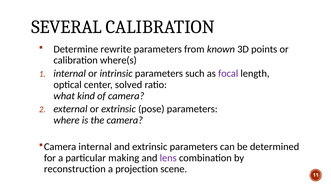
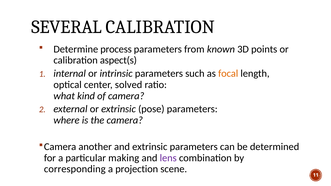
rewrite: rewrite -> process
where(s: where(s -> aspect(s
focal colour: purple -> orange
internal at (95, 147): internal -> another
reconstruction: reconstruction -> corresponding
